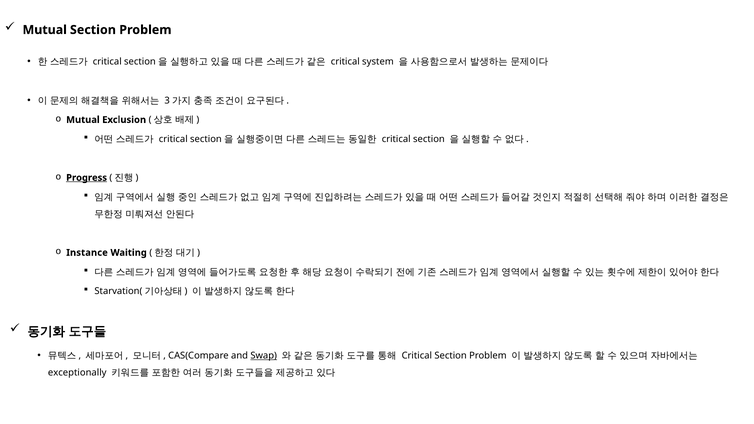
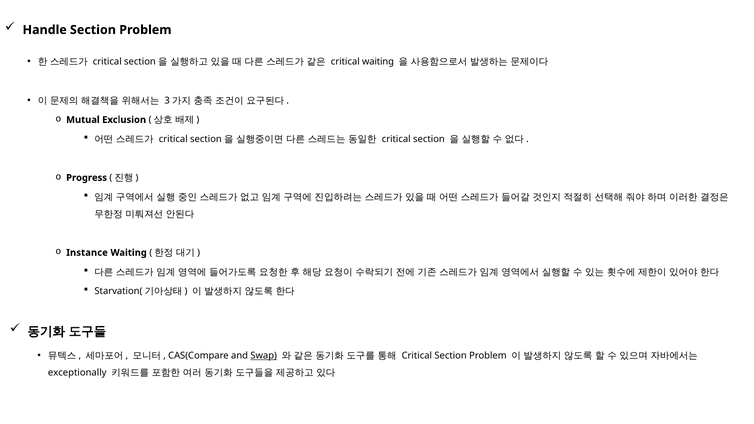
Mutual at (45, 30): Mutual -> Handle
critical system: system -> waiting
Progress underline: present -> none
